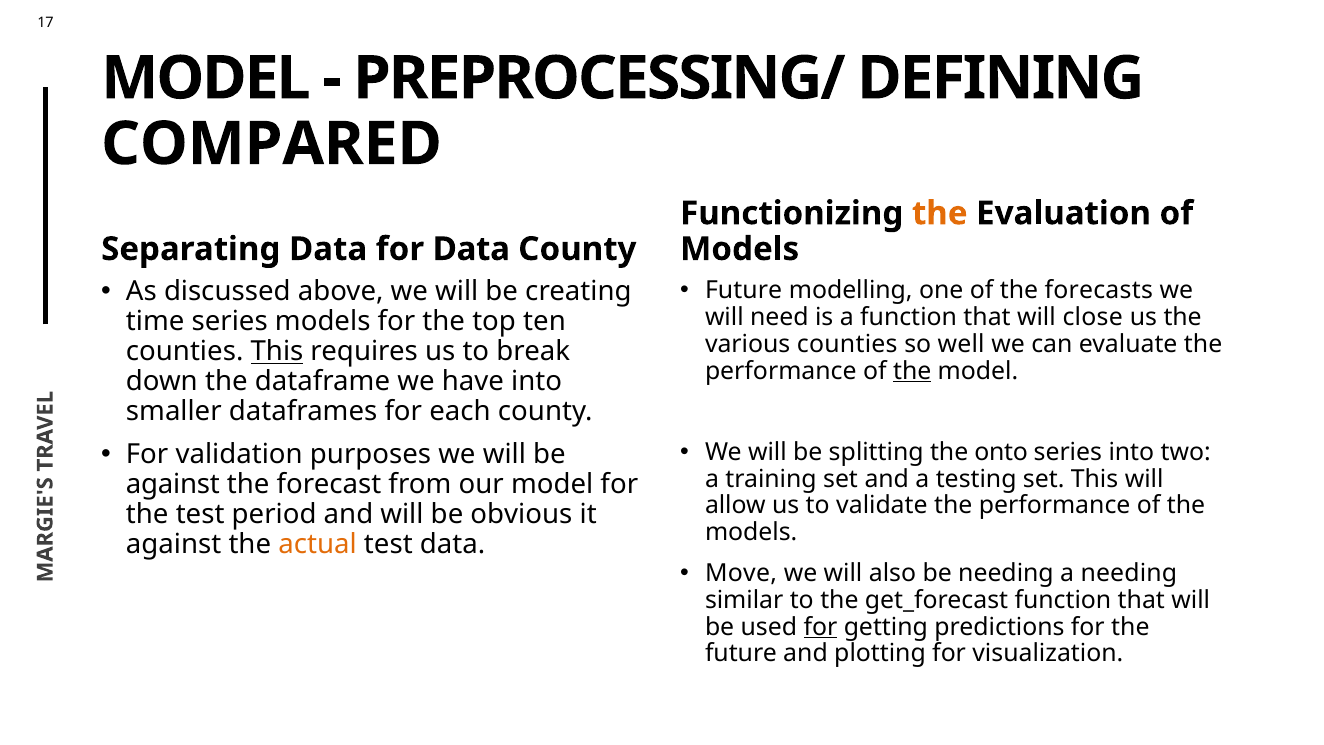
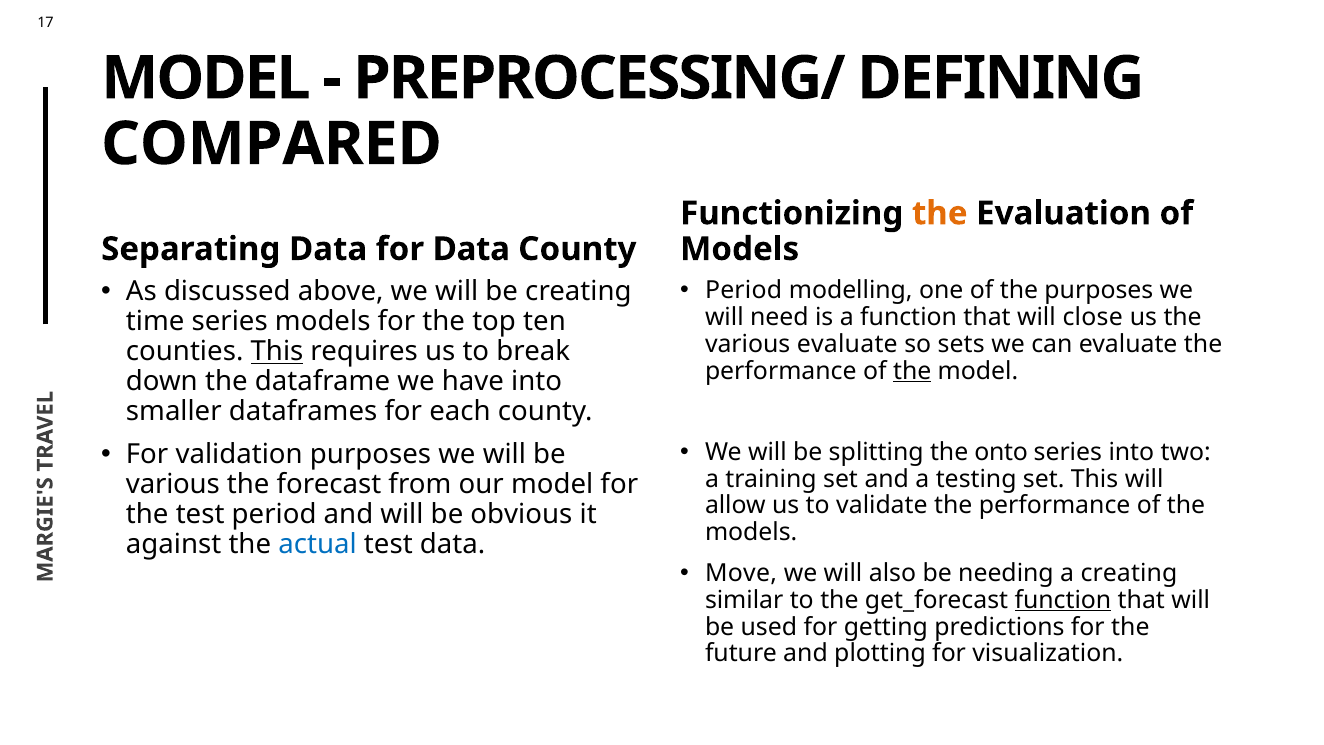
Future at (744, 290): Future -> Period
the forecasts: forecasts -> purposes
various counties: counties -> evaluate
well: well -> sets
against at (173, 484): against -> various
actual colour: orange -> blue
a needing: needing -> creating
function at (1063, 600) underline: none -> present
for at (820, 627) underline: present -> none
